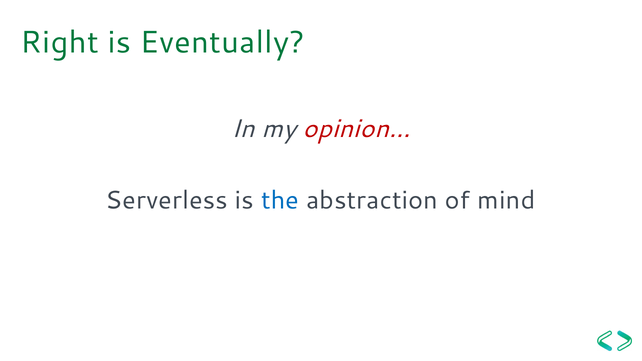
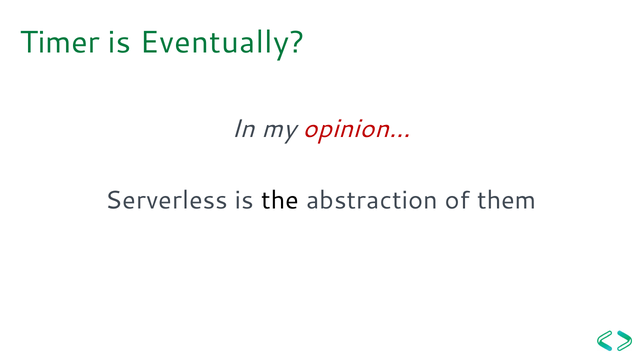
Right: Right -> Timer
the colour: blue -> black
mind: mind -> them
